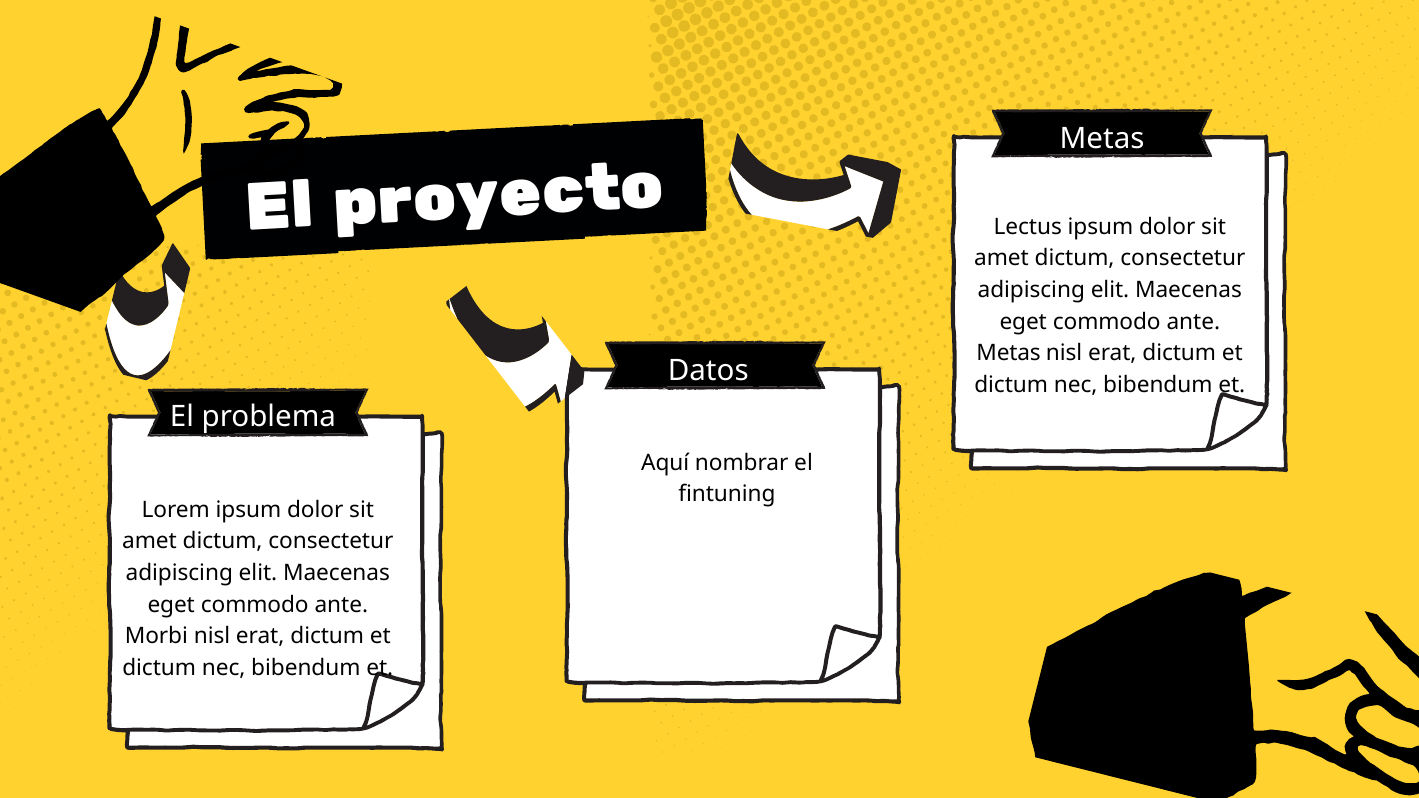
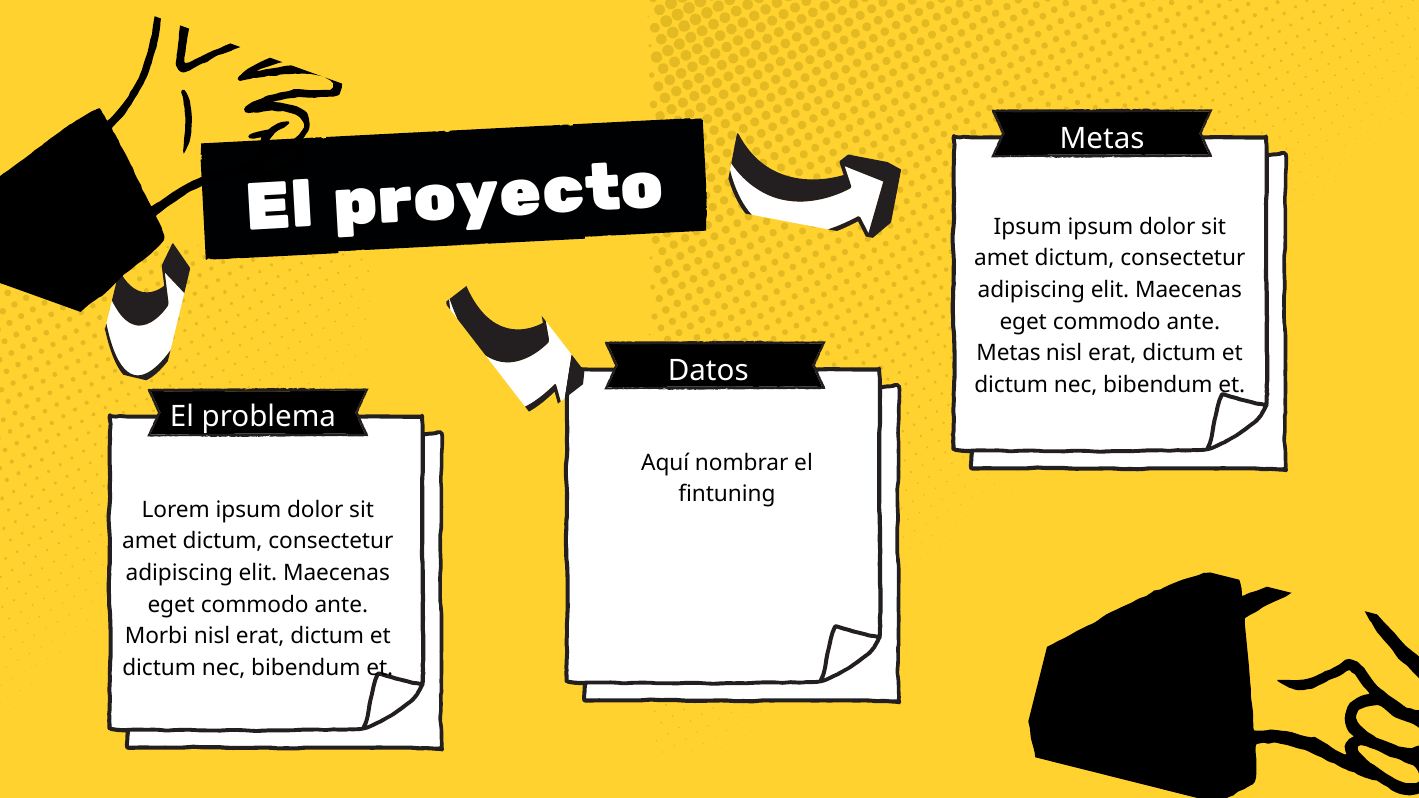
Lectus at (1028, 227): Lectus -> Ipsum
